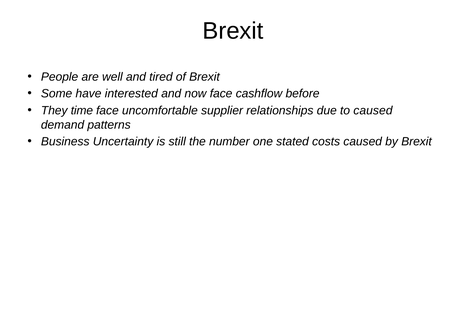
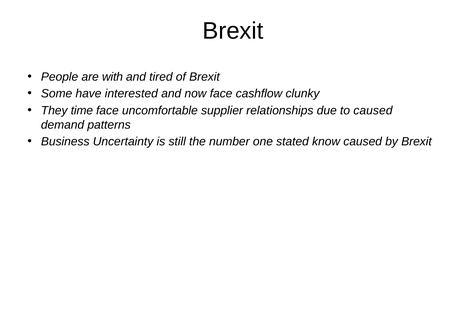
well: well -> with
before: before -> clunky
costs: costs -> know
